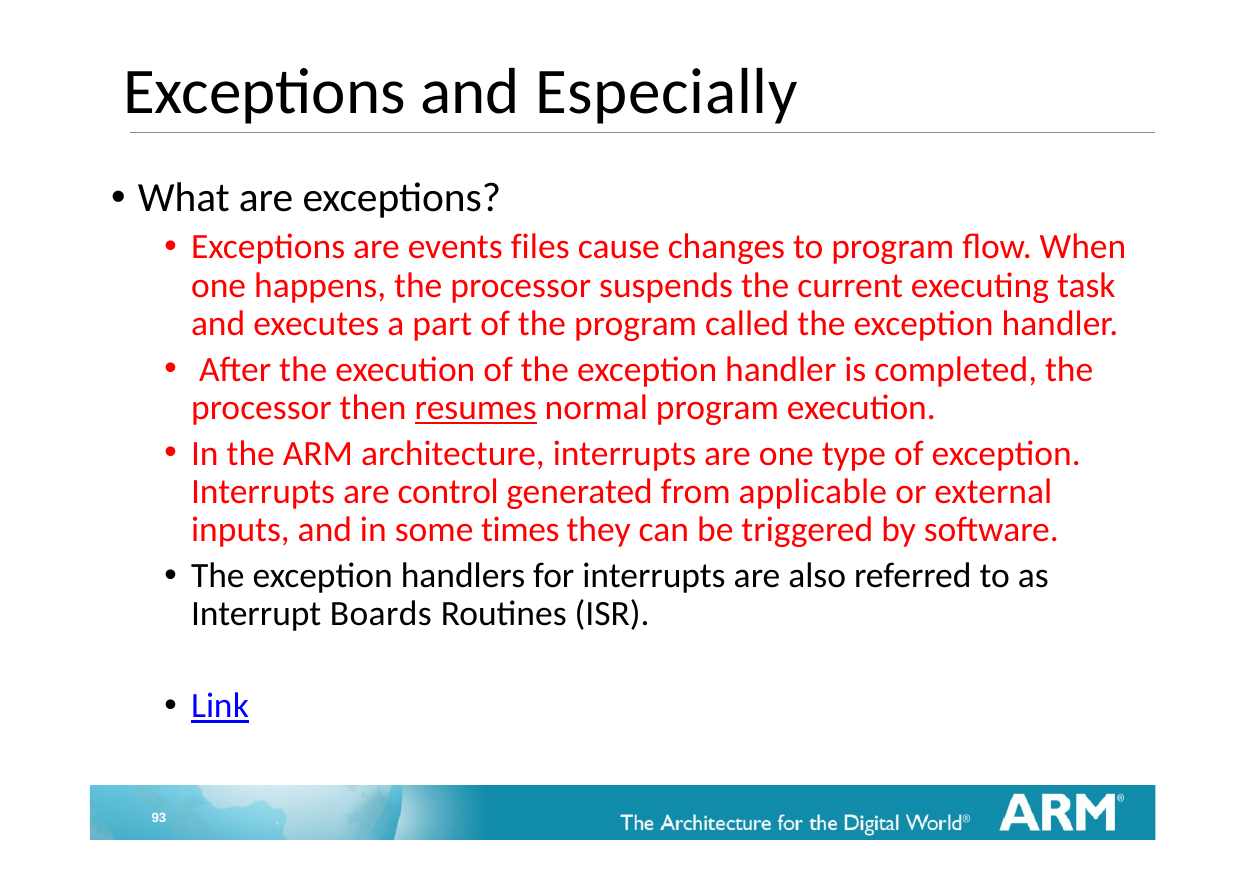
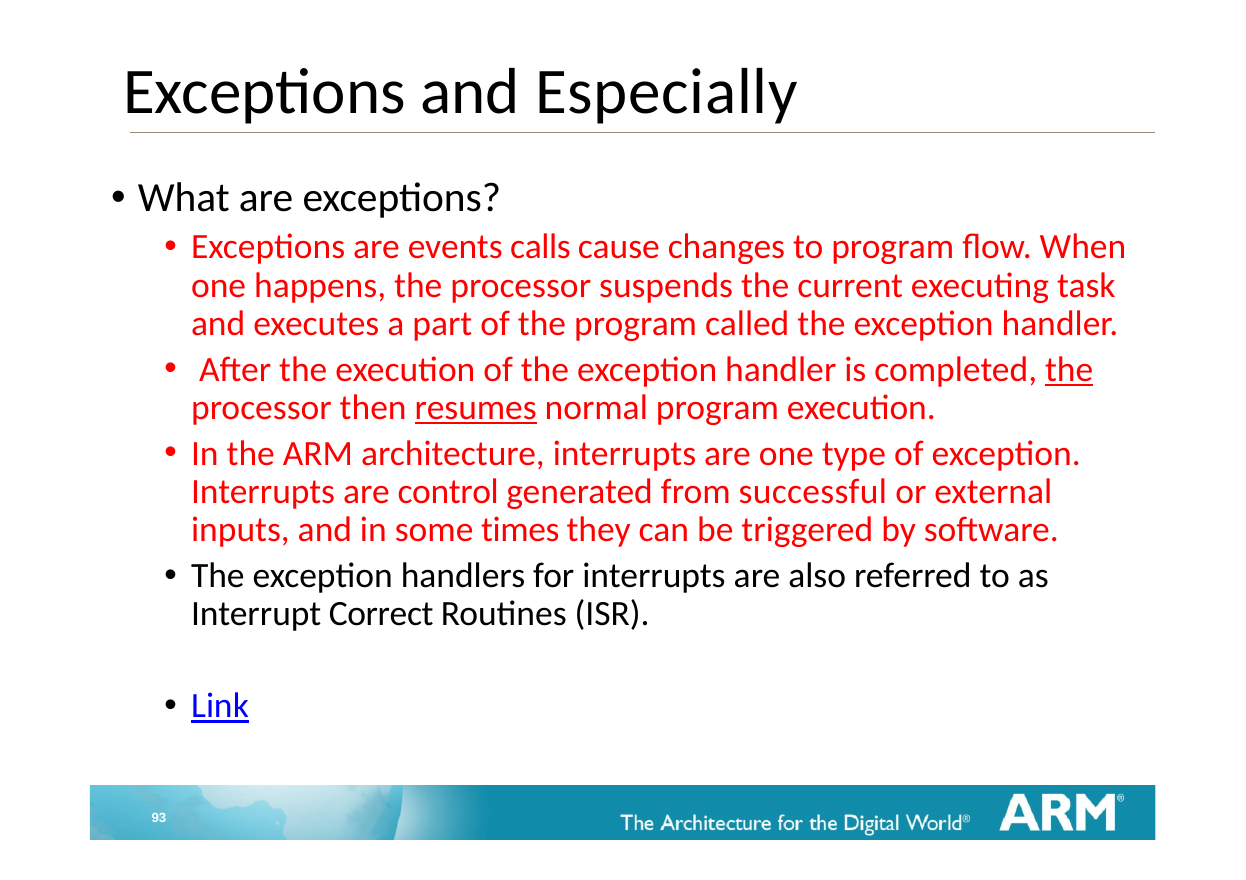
files: files -> calls
the at (1069, 370) underline: none -> present
applicable: applicable -> successful
Boards: Boards -> Correct
